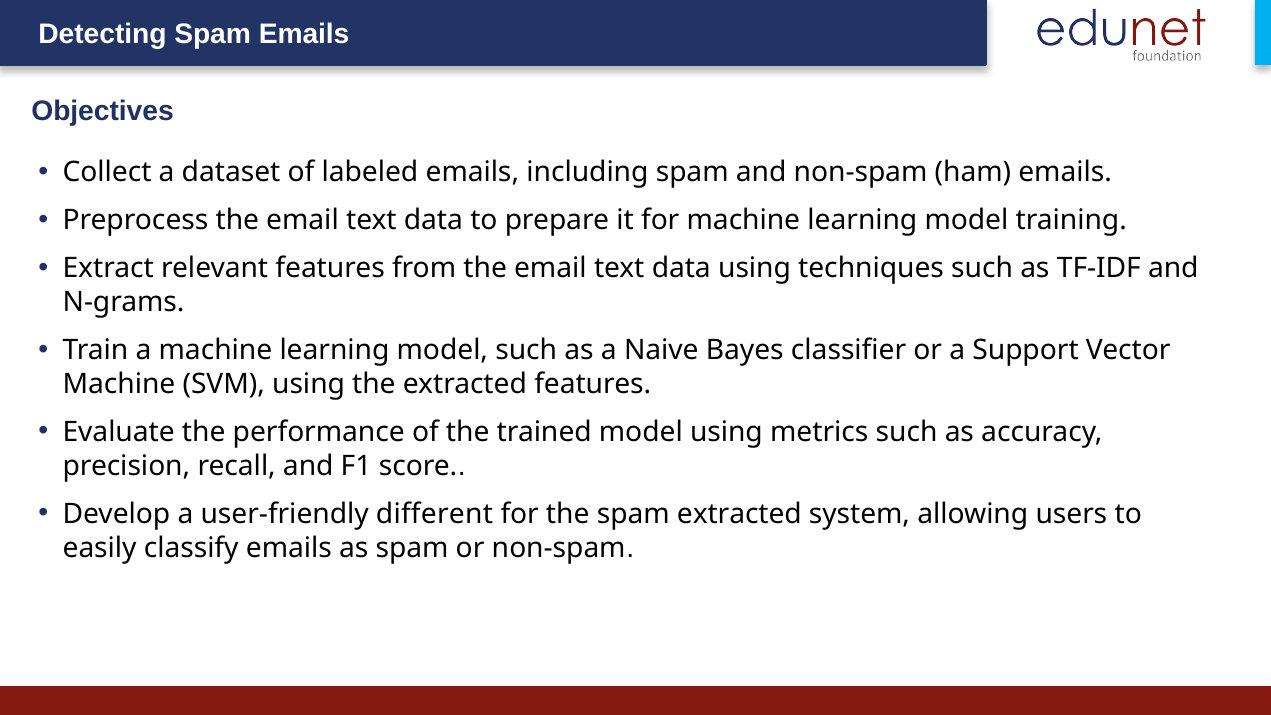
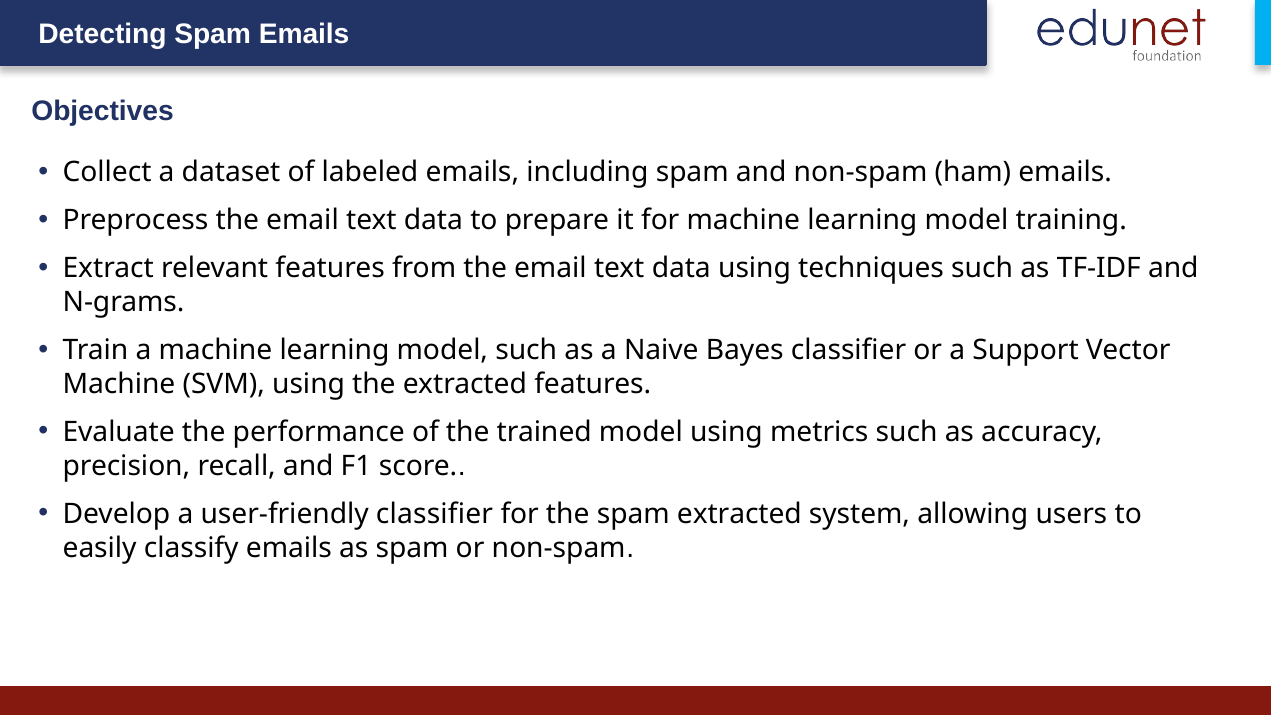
user-friendly different: different -> classifier
